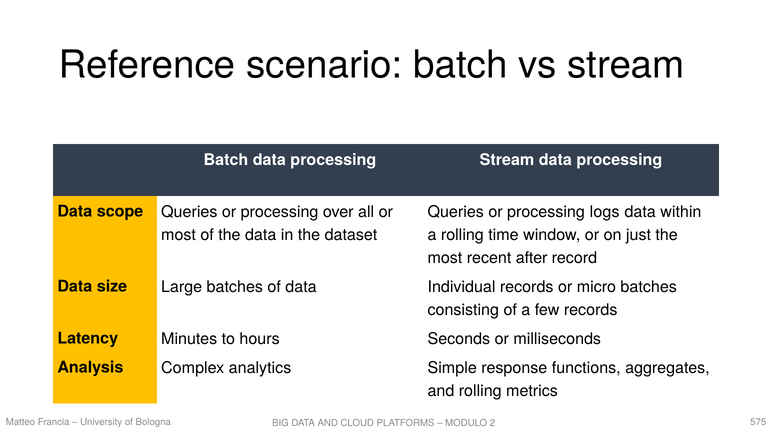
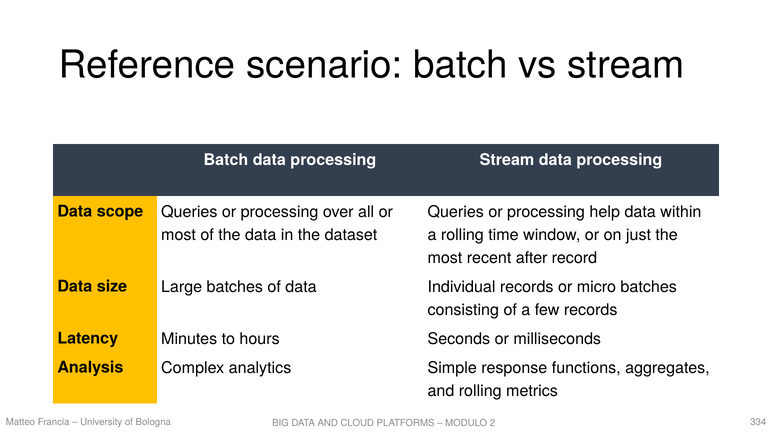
logs: logs -> help
575: 575 -> 334
